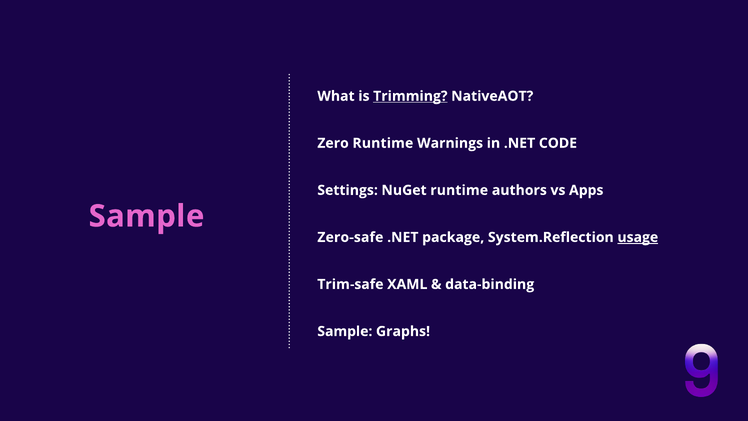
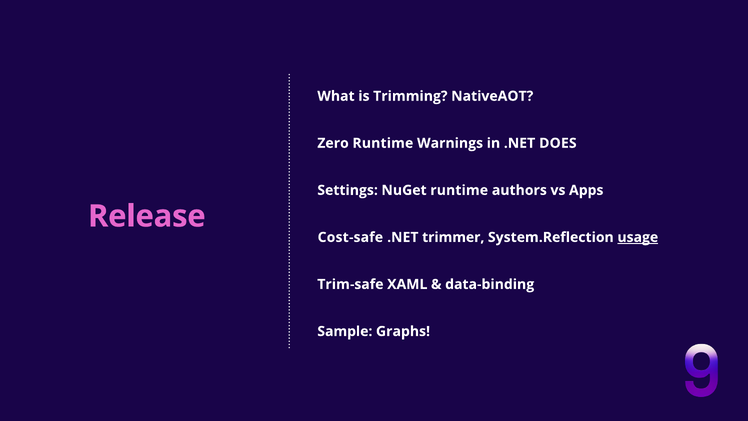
Trimming underline: present -> none
CODE: CODE -> DOES
Sample at (146, 216): Sample -> Release
Zero-safe: Zero-safe -> Cost-safe
package: package -> trimmer
